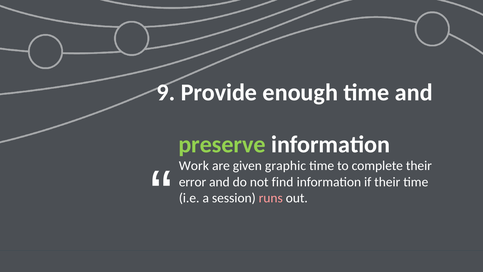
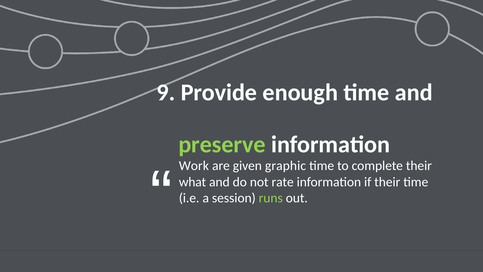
error: error -> what
find: find -> rate
runs colour: pink -> light green
